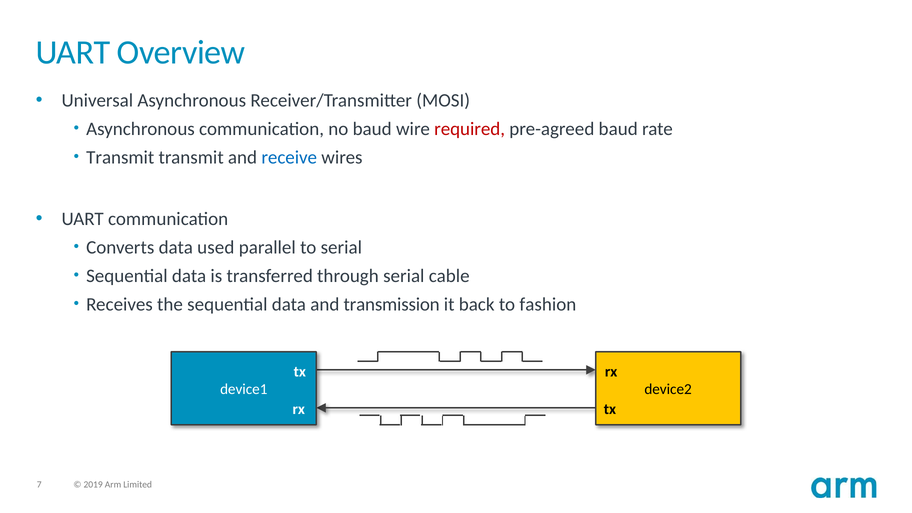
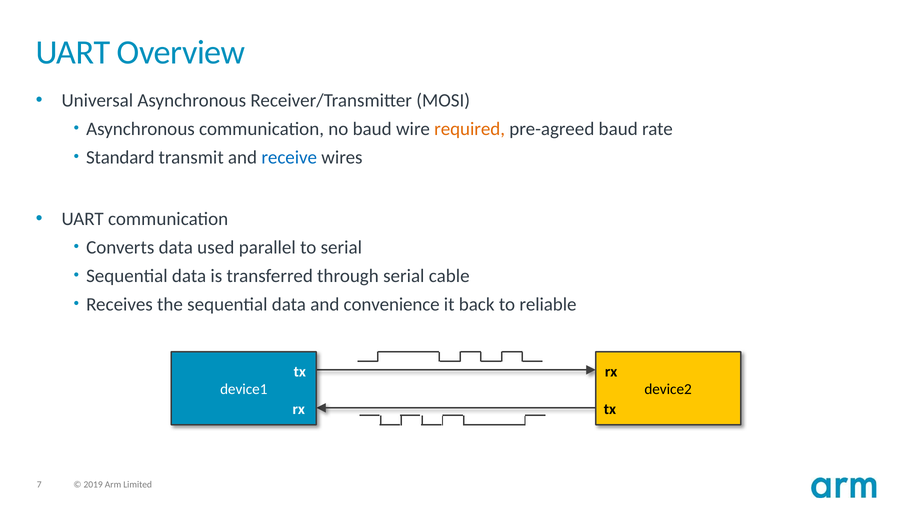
required colour: red -> orange
Transmit at (120, 157): Transmit -> Standard
transmission: transmission -> convenience
fashion: fashion -> reliable
